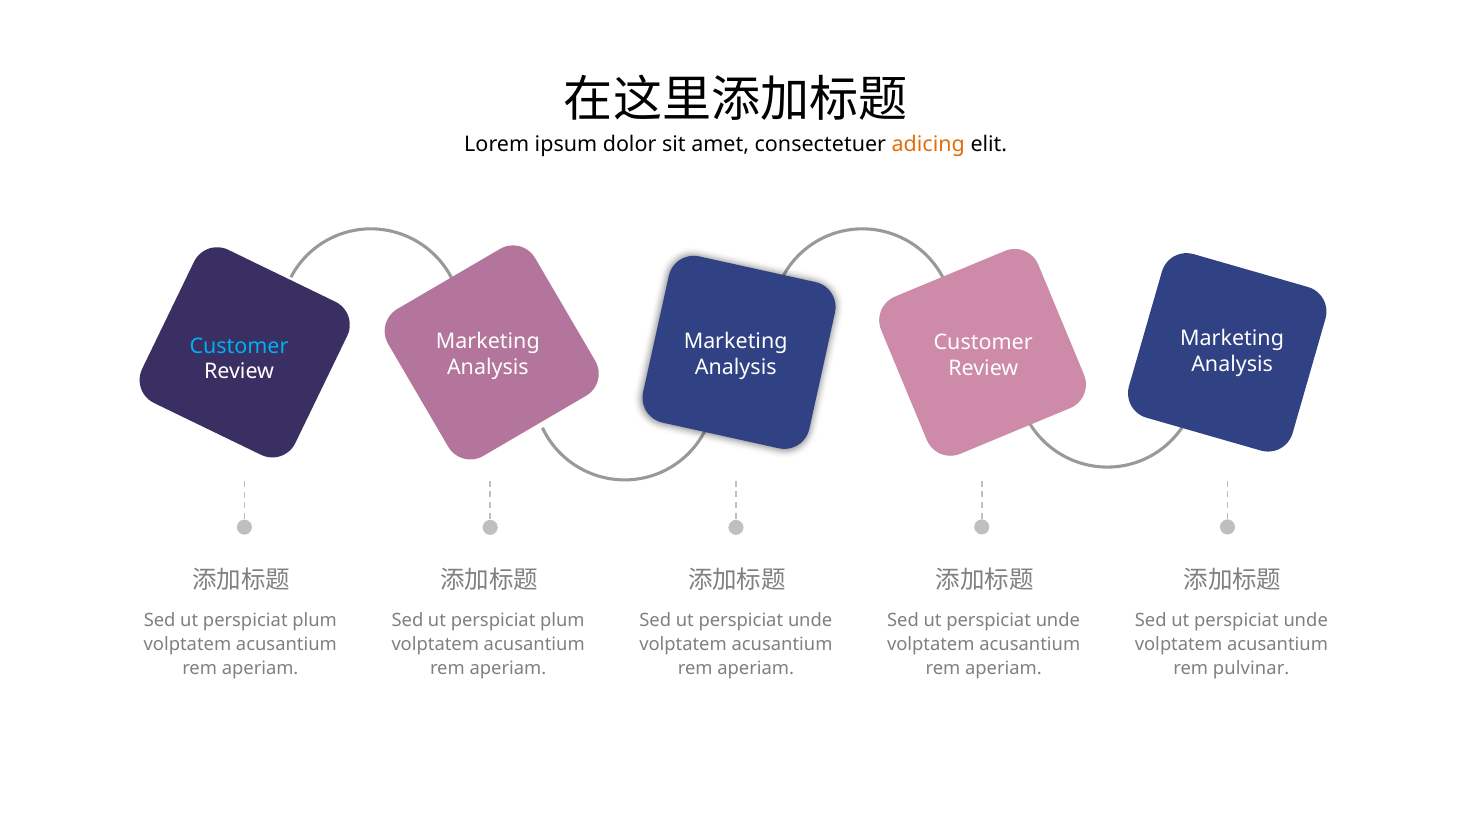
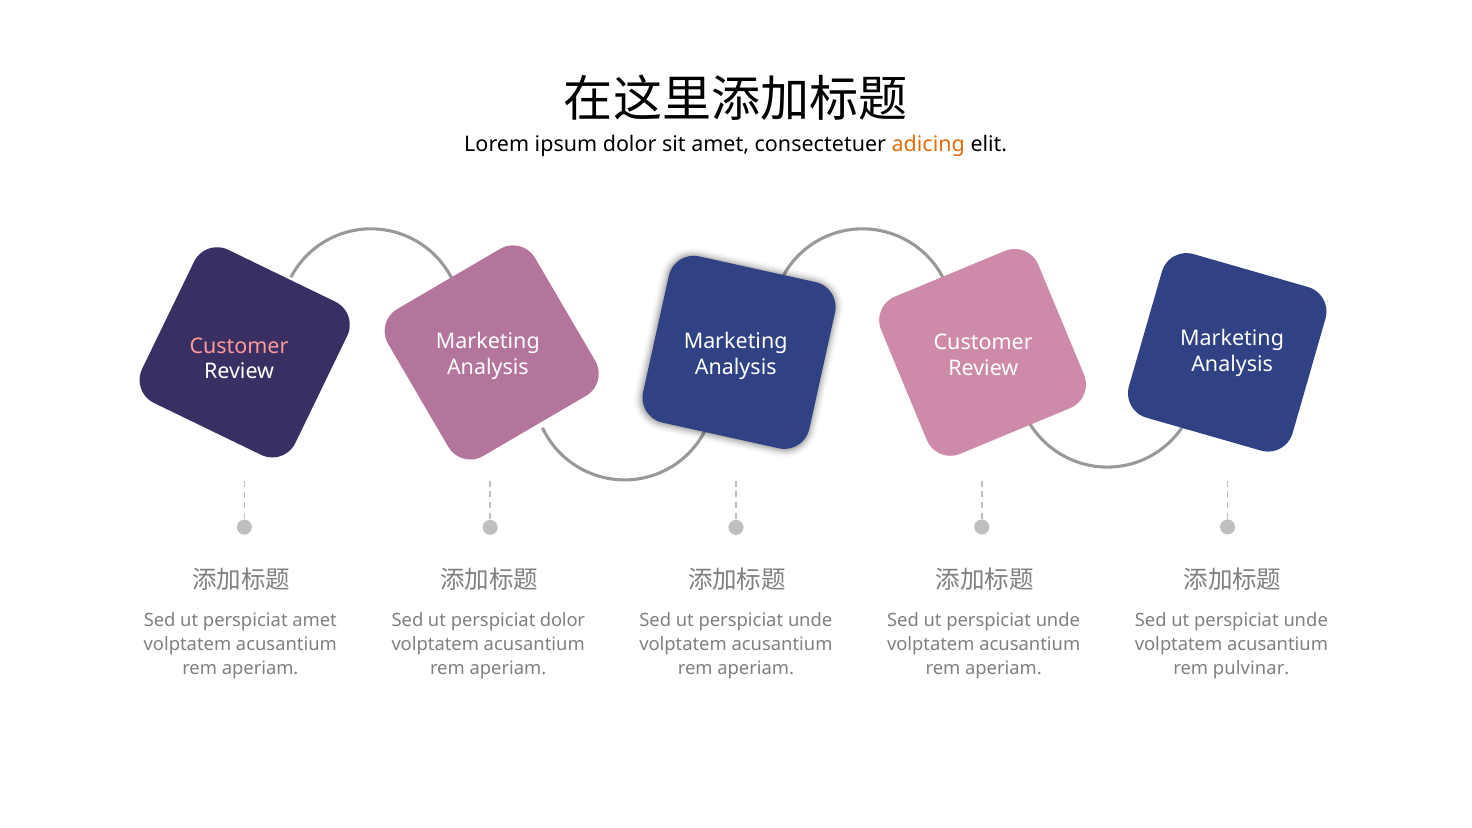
Customer at (239, 346) colour: light blue -> pink
plum at (315, 620): plum -> amet
plum at (562, 620): plum -> dolor
